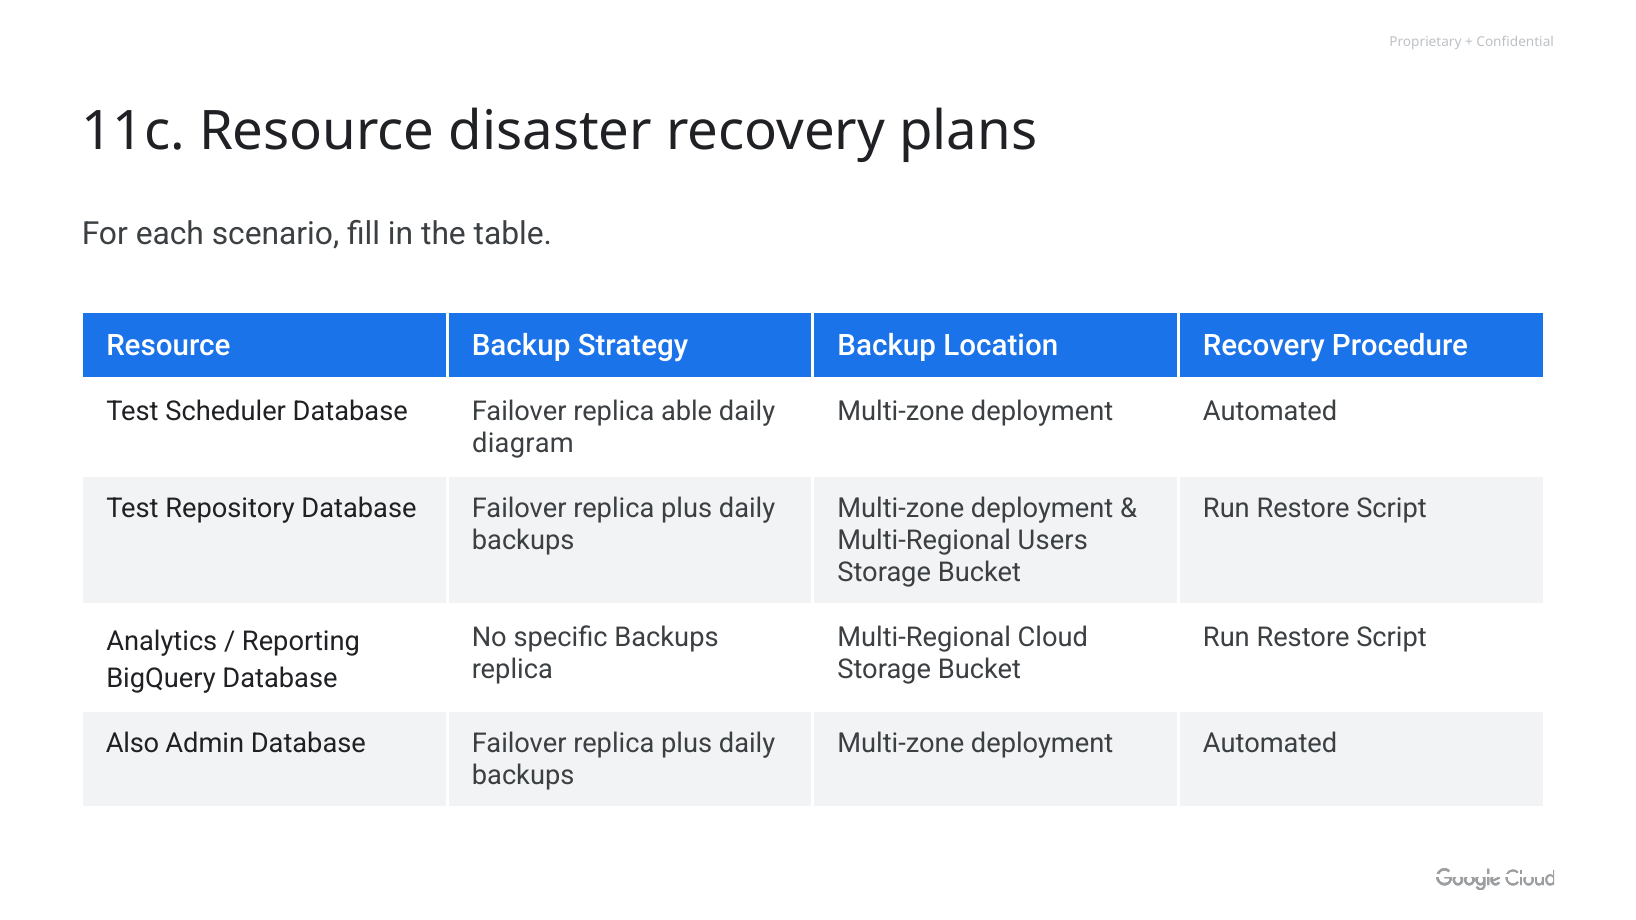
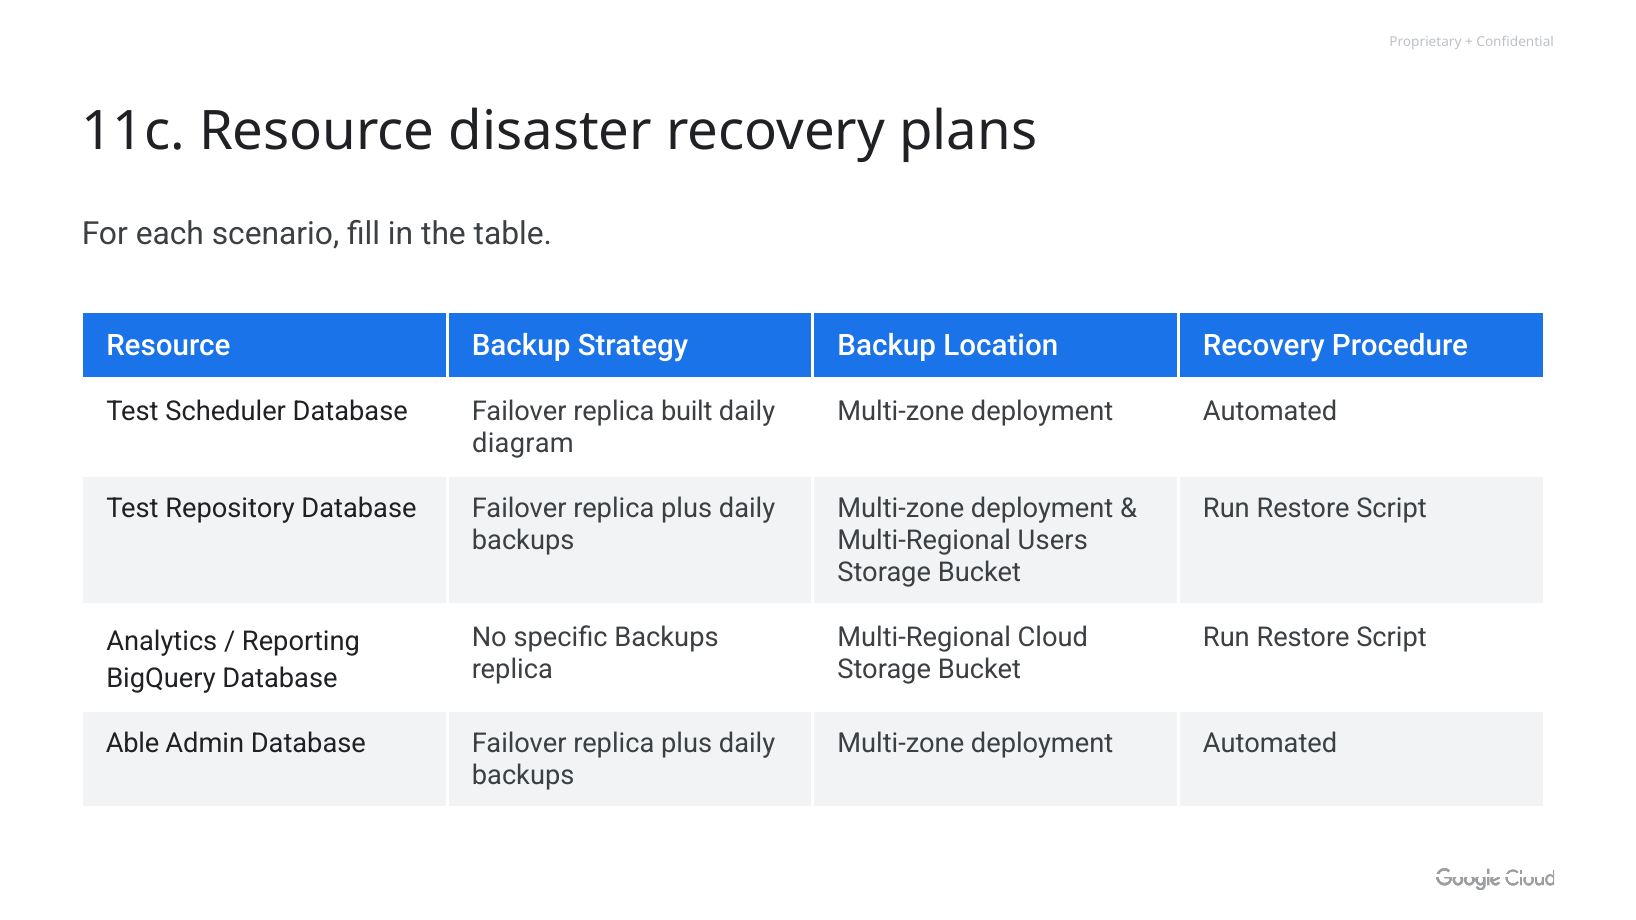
able: able -> built
Also: Also -> Able
